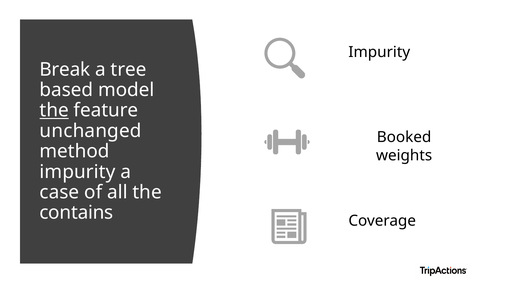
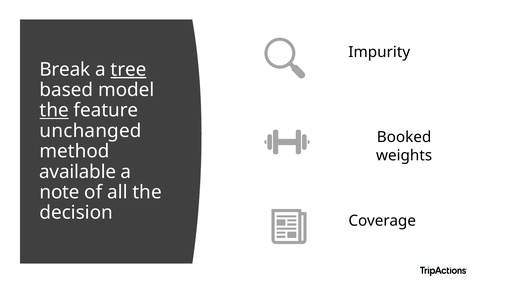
tree underline: none -> present
impurity at (77, 172): impurity -> available
case: case -> note
contains: contains -> decision
